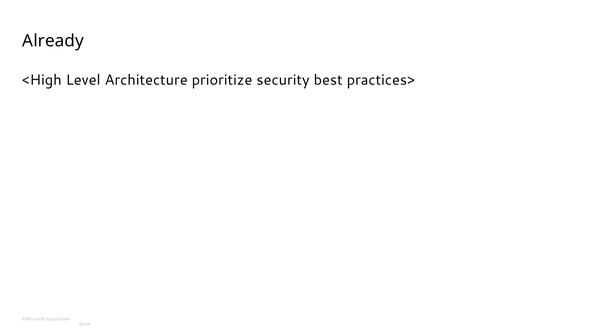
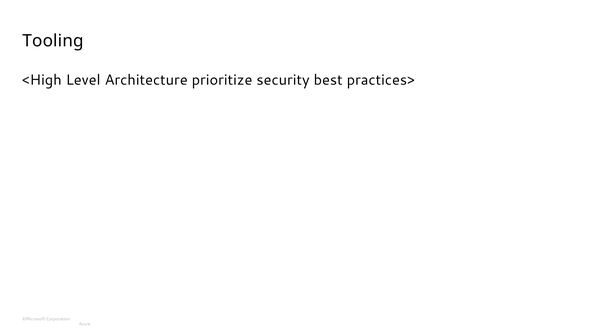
Already: Already -> Tooling
